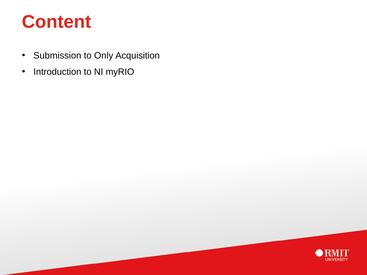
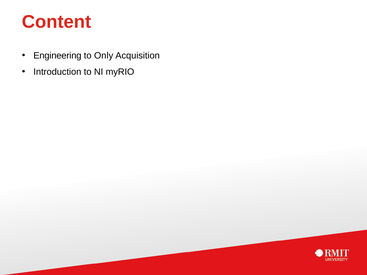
Submission: Submission -> Engineering
